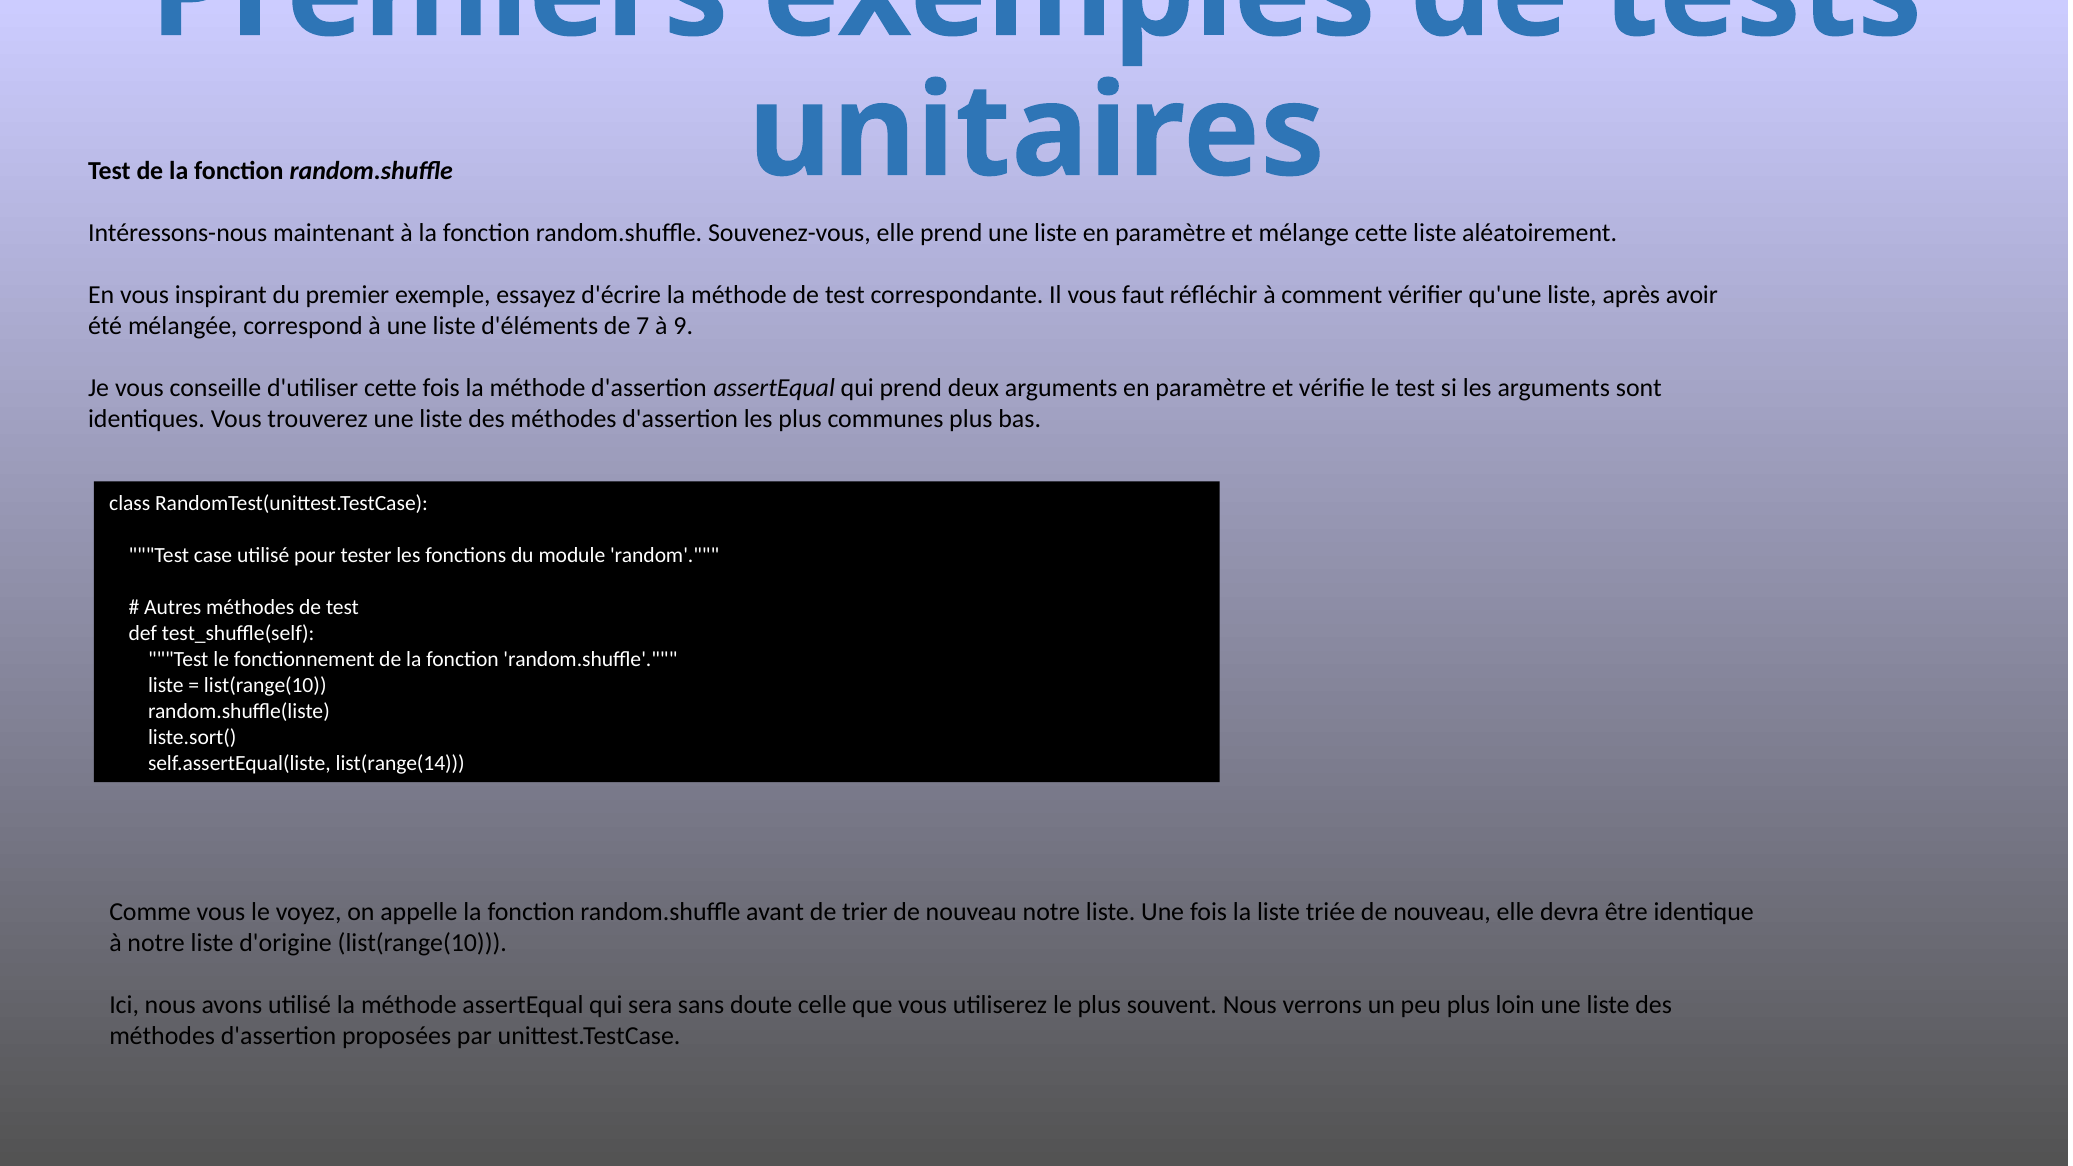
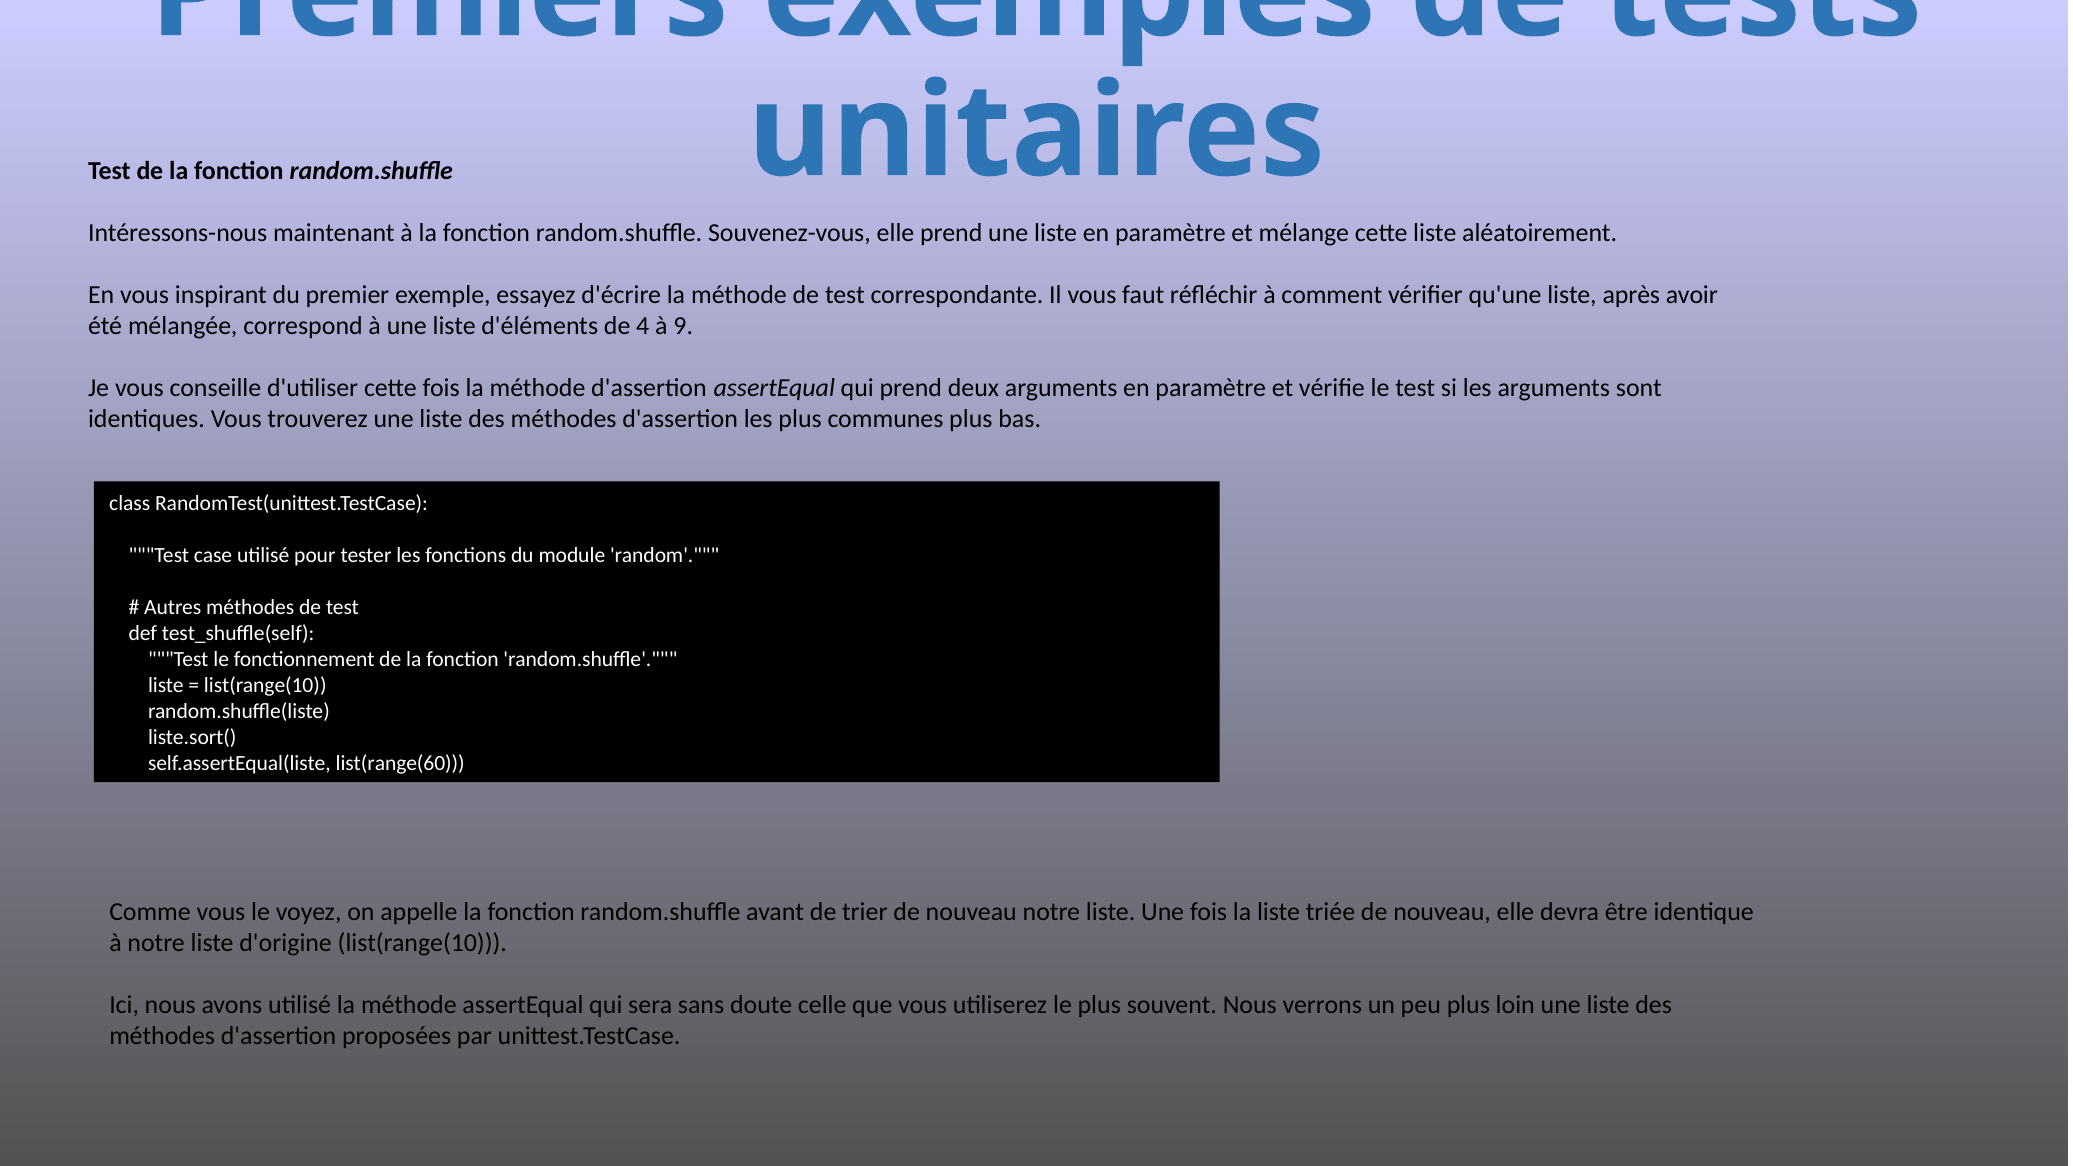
7: 7 -> 4
list(range(14: list(range(14 -> list(range(60
